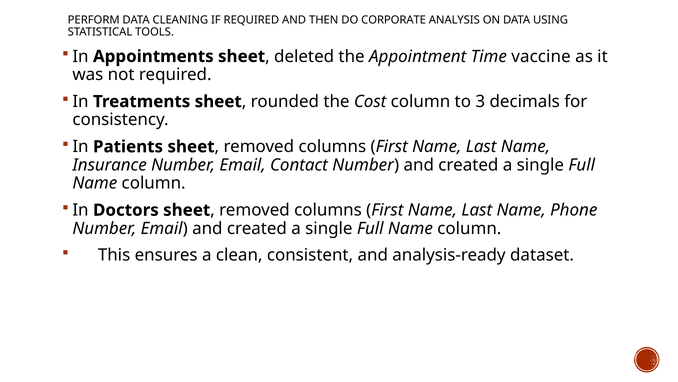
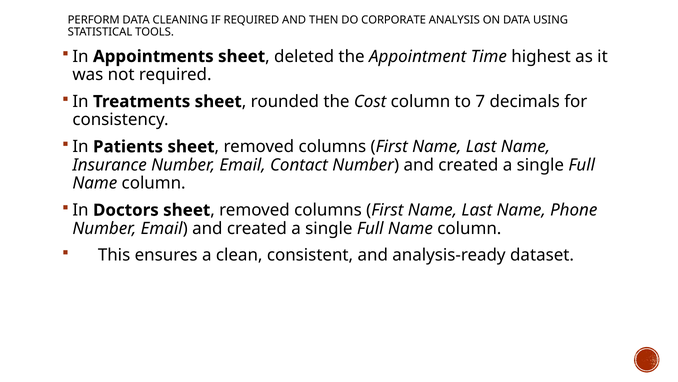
vaccine: vaccine -> highest
3: 3 -> 7
